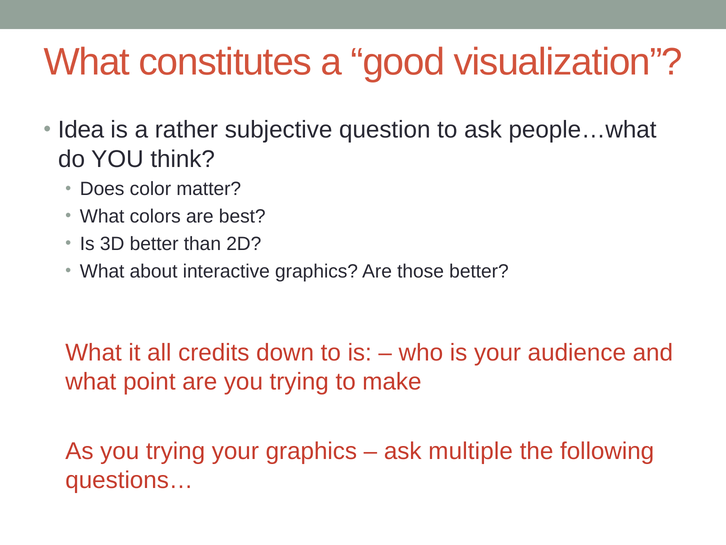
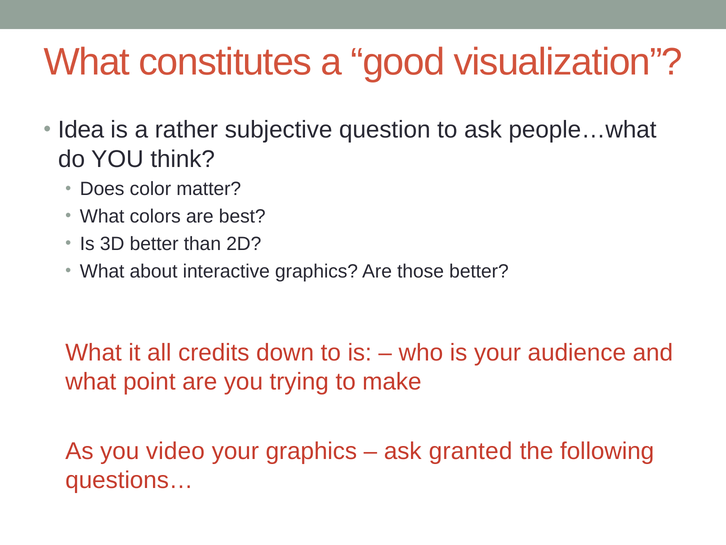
As you trying: trying -> video
multiple: multiple -> granted
